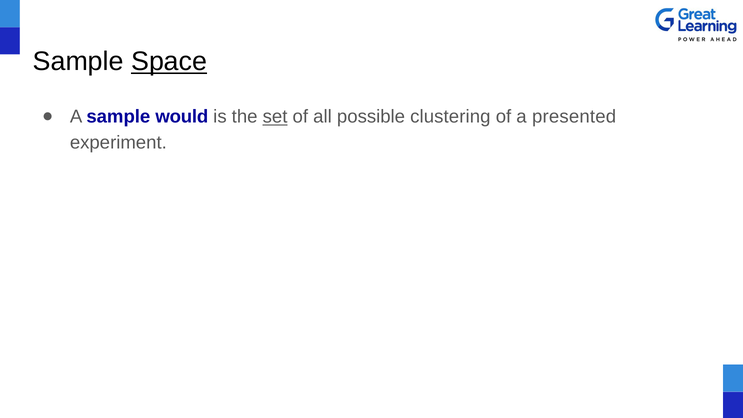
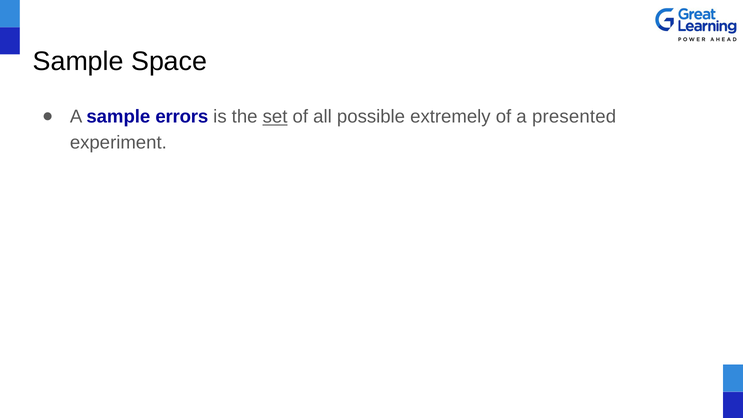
Space underline: present -> none
would: would -> errors
clustering: clustering -> extremely
